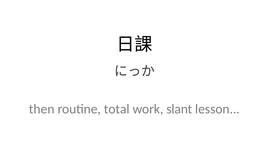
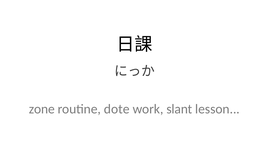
then: then -> zone
total: total -> dote
